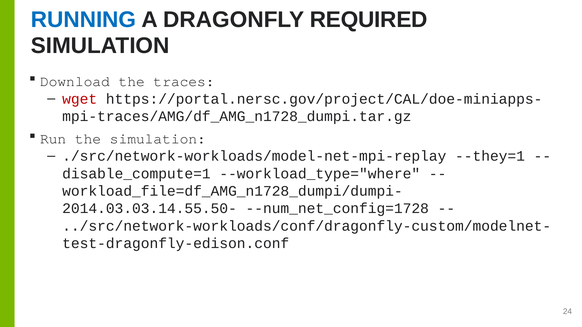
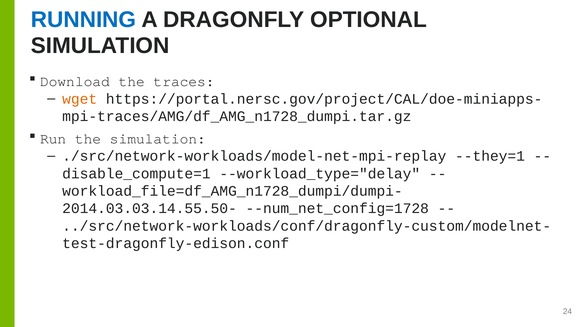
REQUIRED: REQUIRED -> OPTIONAL
wget colour: red -> orange
--workload_type="where: --workload_type="where -> --workload_type="delay
